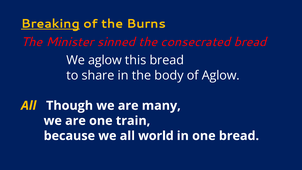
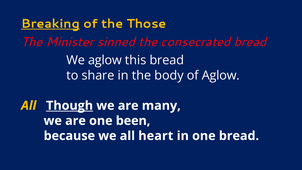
Burns: Burns -> Those
Though underline: none -> present
train: train -> been
world: world -> heart
